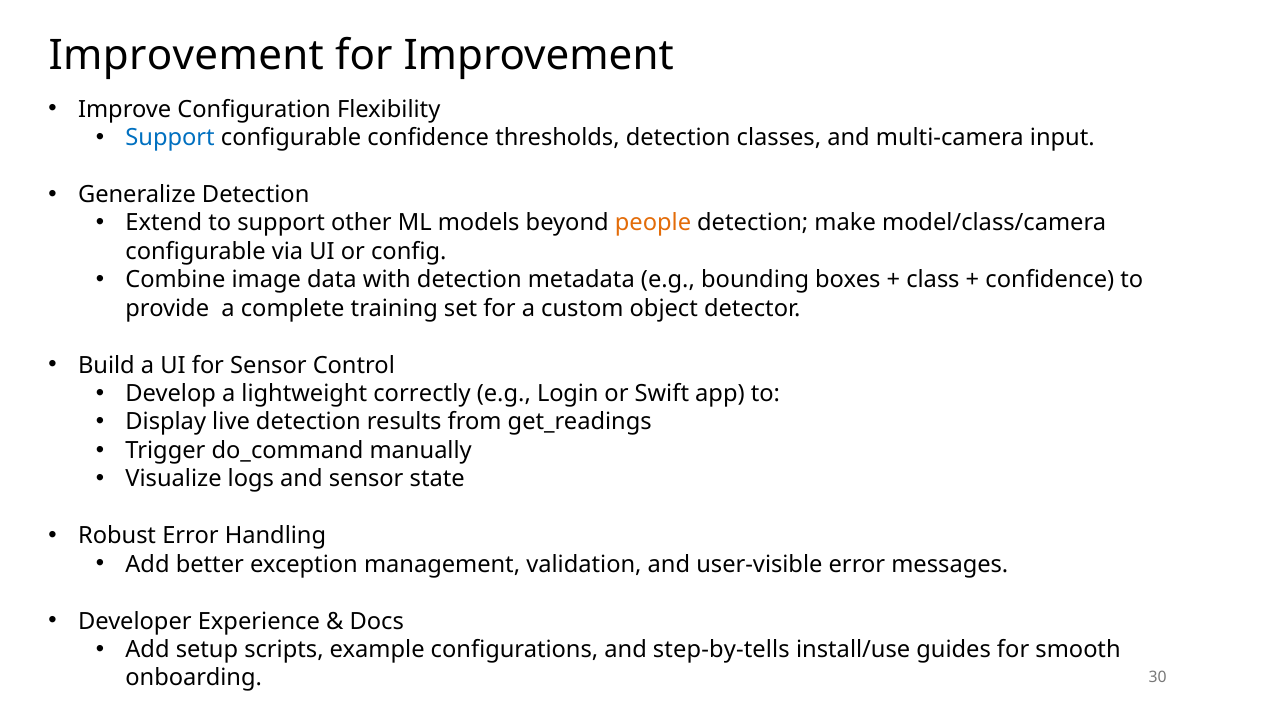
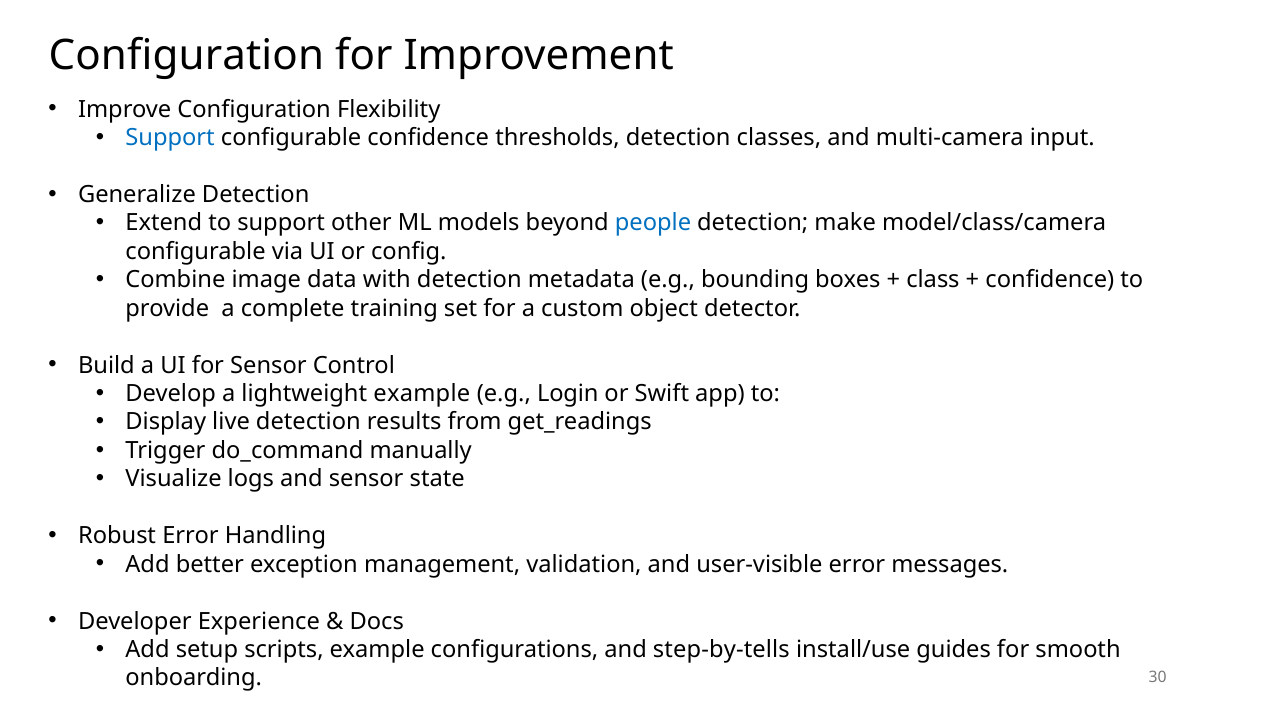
Improvement at (186, 56): Improvement -> Configuration
people colour: orange -> blue
lightweight correctly: correctly -> example
